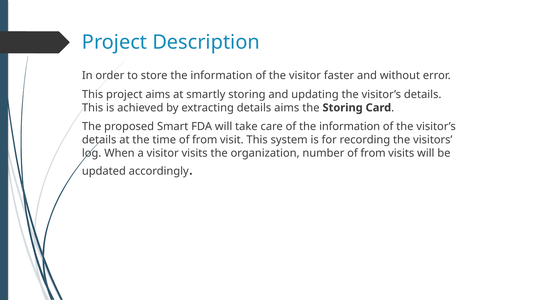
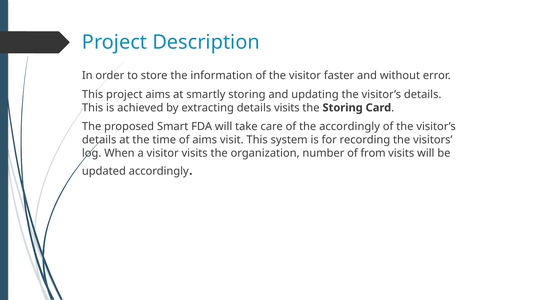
details aims: aims -> visits
of the information: information -> accordingly
time of from: from -> aims
